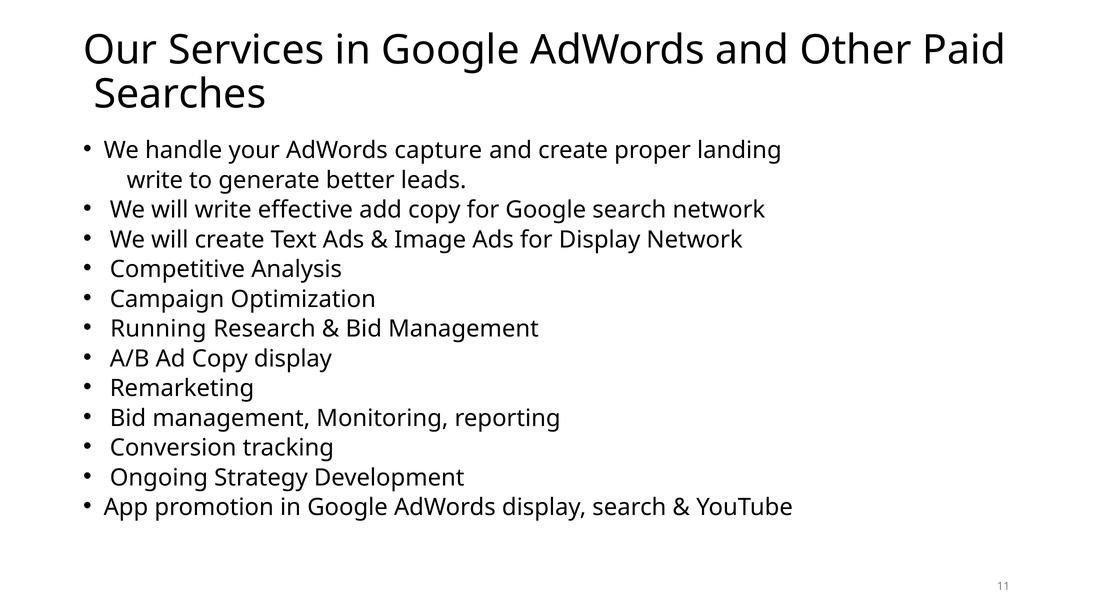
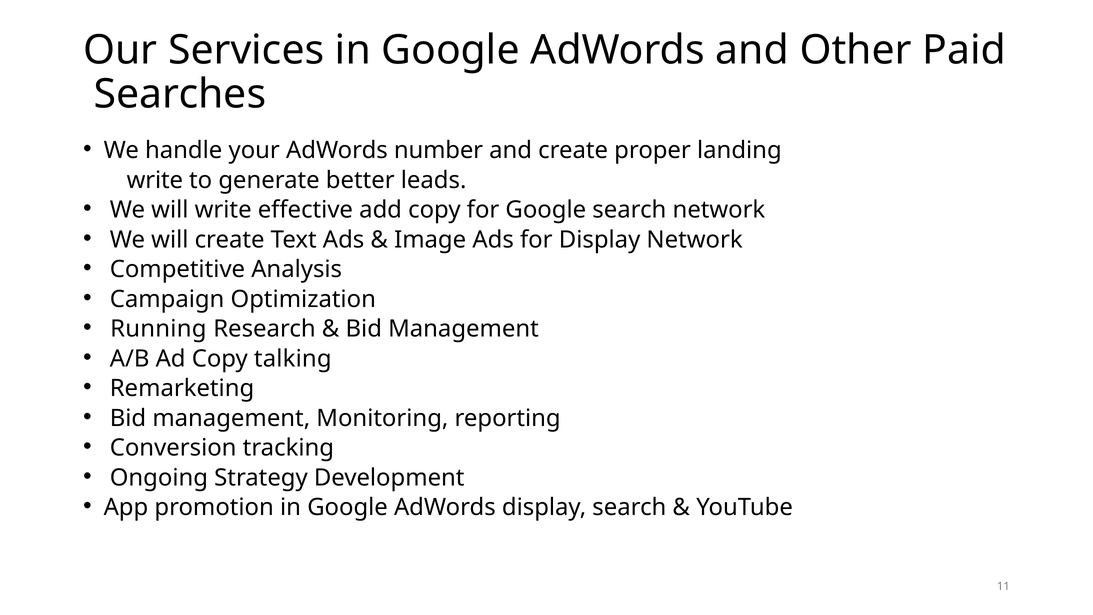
capture: capture -> number
Copy display: display -> talking
